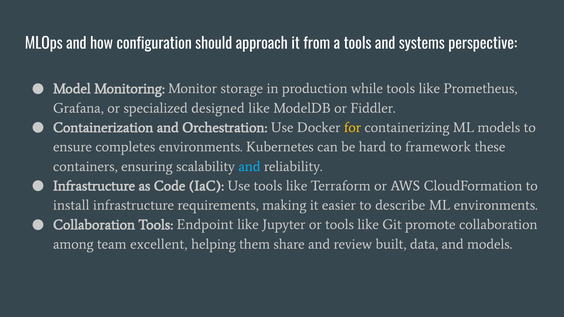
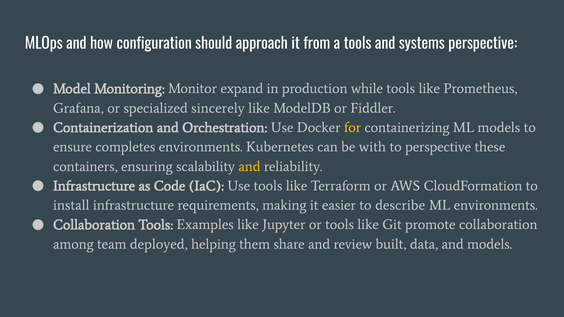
storage: storage -> expand
designed: designed -> sincerely
hard: hard -> with
to framework: framework -> perspective
and at (249, 167) colour: light blue -> yellow
Endpoint: Endpoint -> Examples
excellent: excellent -> deployed
